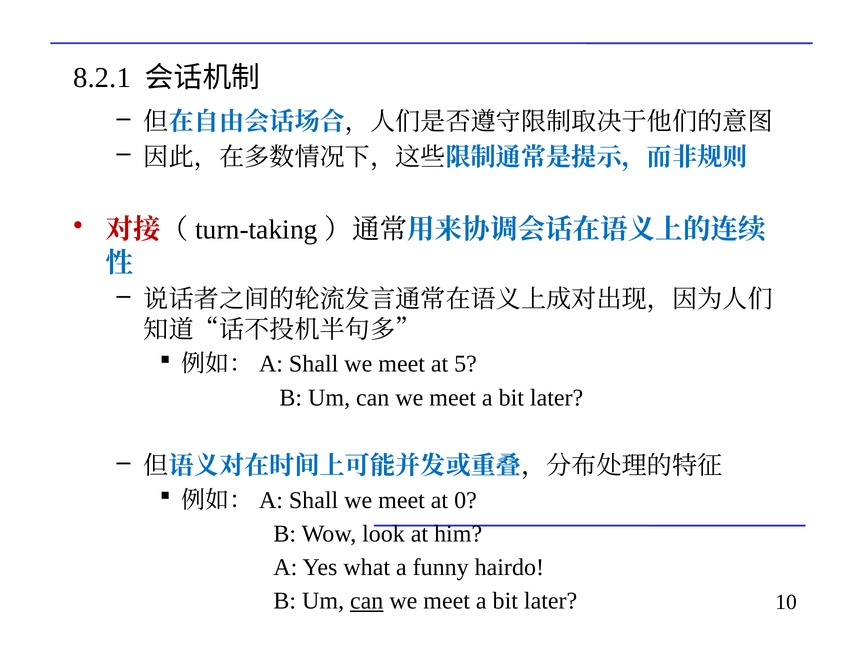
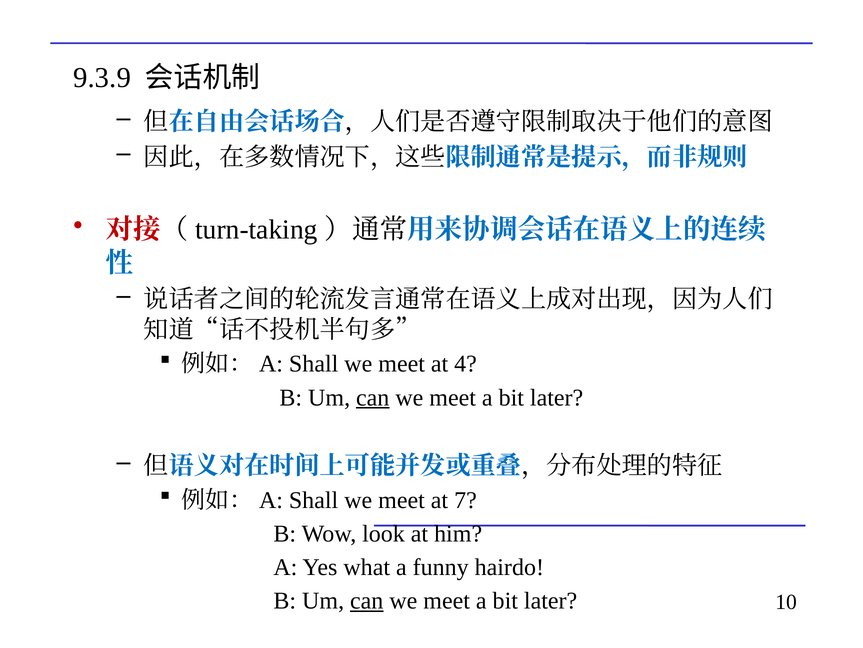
8.2.1: 8.2.1 -> 9.3.9
5: 5 -> 4
can at (373, 397) underline: none -> present
0: 0 -> 7
